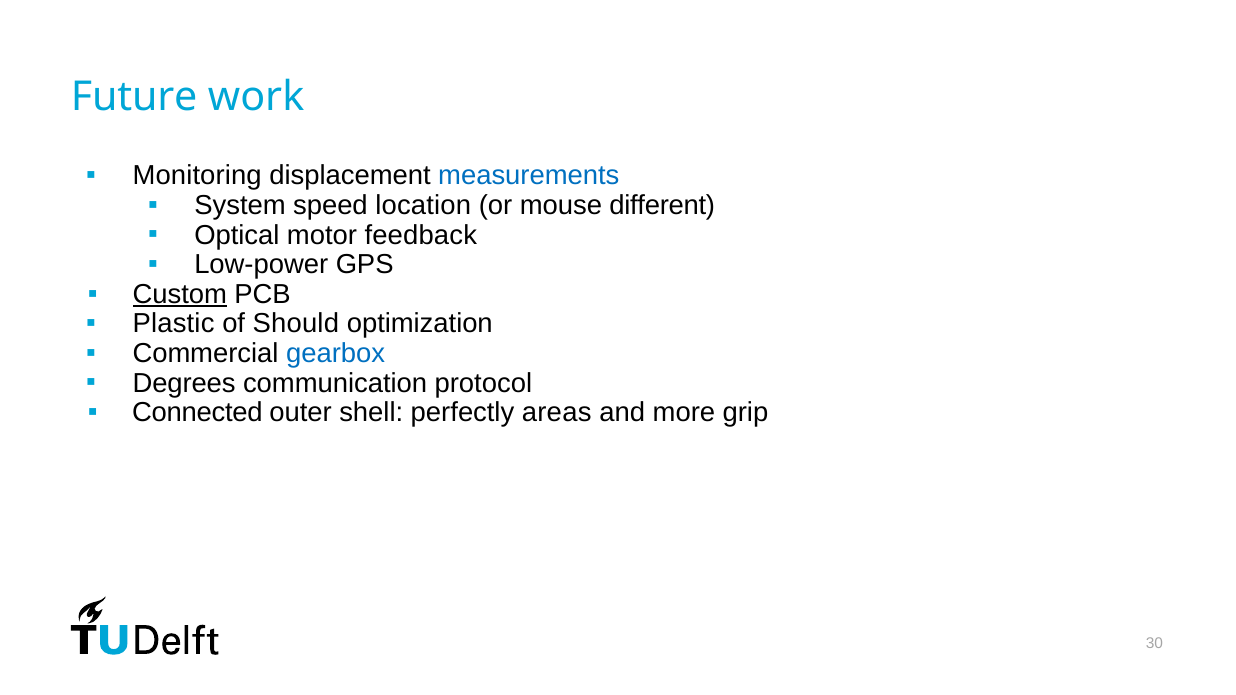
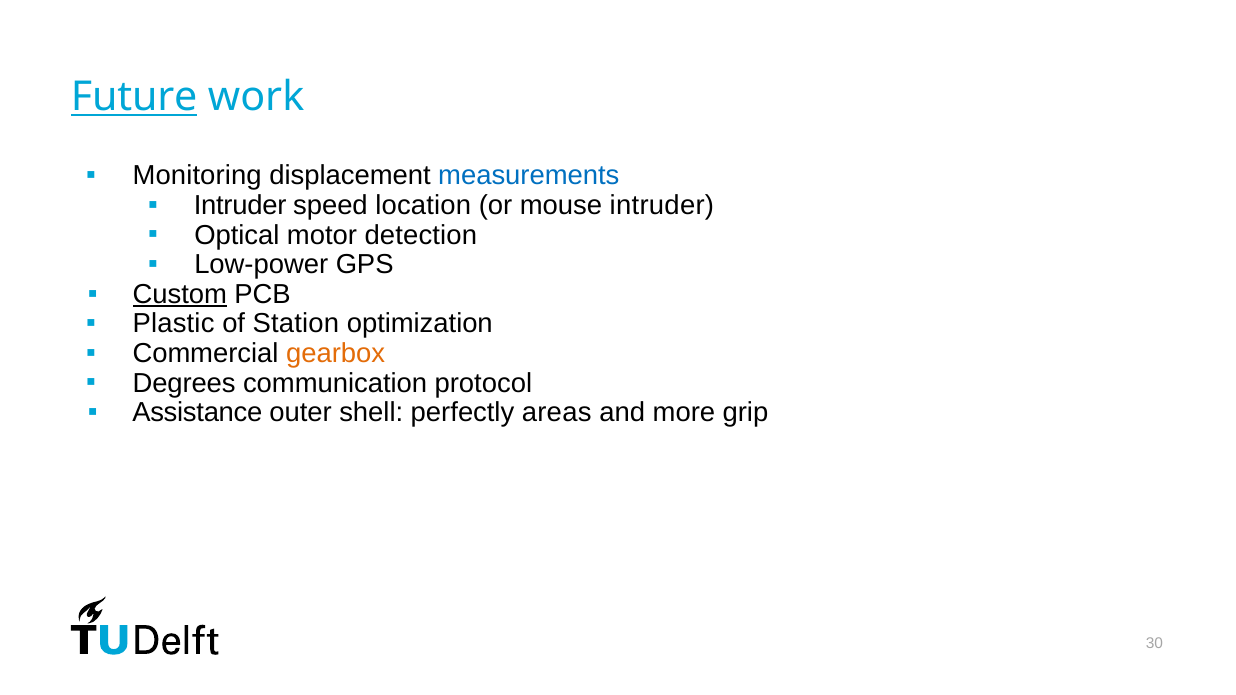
Future underline: none -> present
System at (240, 206): System -> Intruder
mouse different: different -> intruder
feedback: feedback -> detection
Should: Should -> Station
gearbox colour: blue -> orange
Connected: Connected -> Assistance
